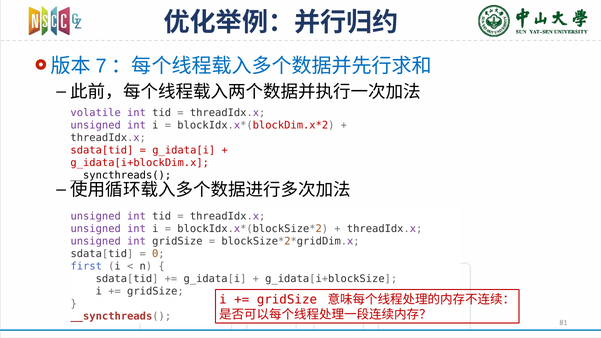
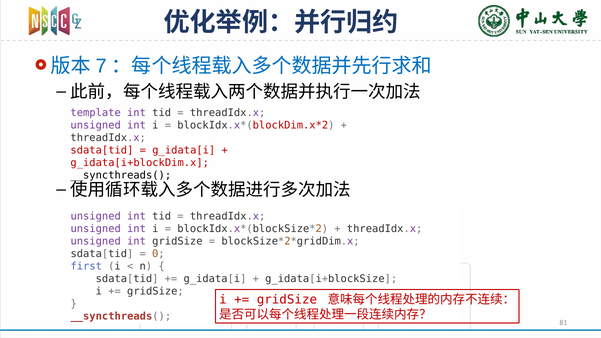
volatile: volatile -> template
